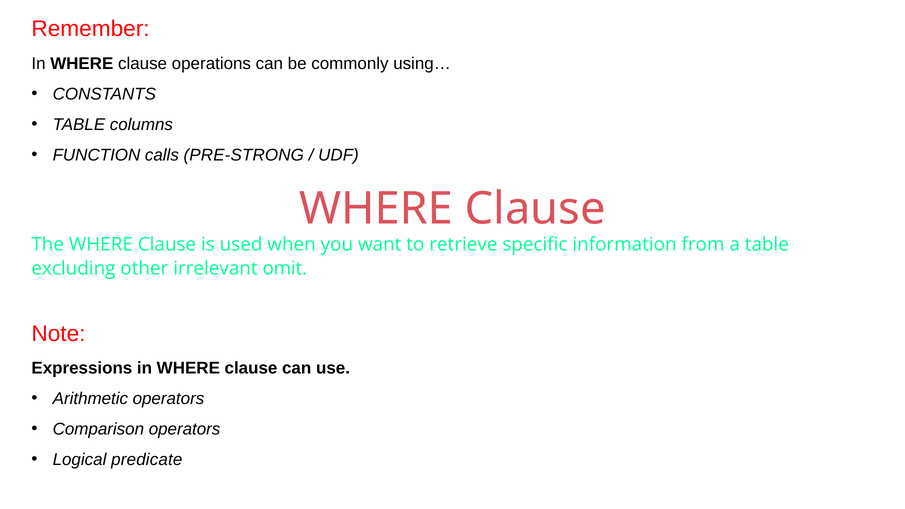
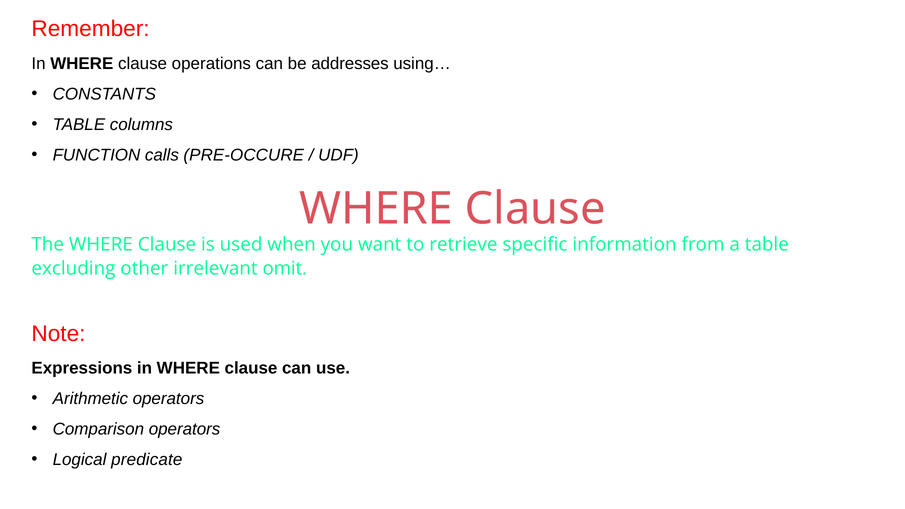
commonly: commonly -> addresses
PRE-STRONG: PRE-STRONG -> PRE-OCCURE
